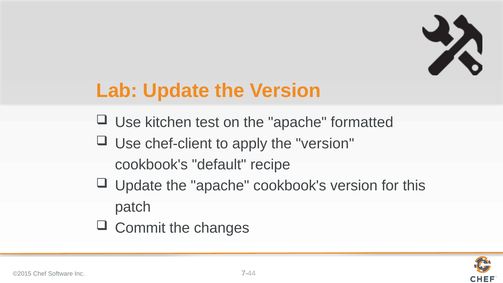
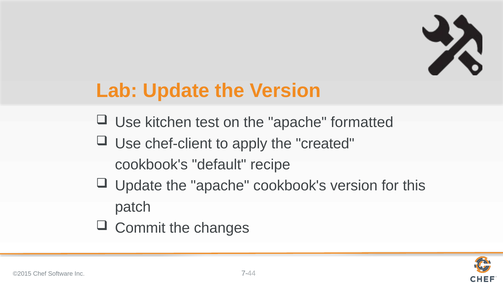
apply the version: version -> created
